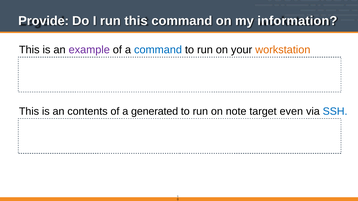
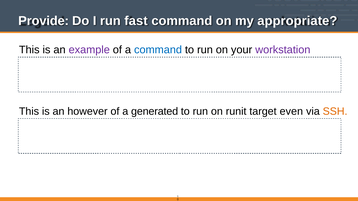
run this: this -> fast
information: information -> appropriate
workstation colour: orange -> purple
contents: contents -> however
note: note -> runit
SSH colour: blue -> orange
